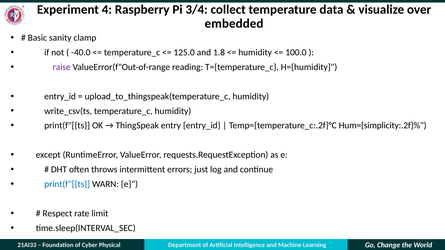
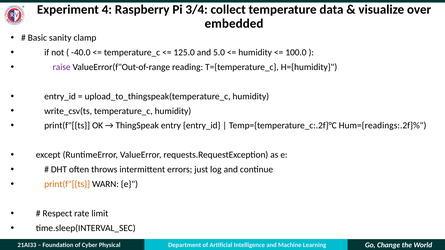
1.8: 1.8 -> 5.0
Hum={simplicity:.2f}%: Hum={simplicity:.2f}% -> Hum={readings:.2f}%
print(f"[{ts at (67, 184) colour: blue -> orange
